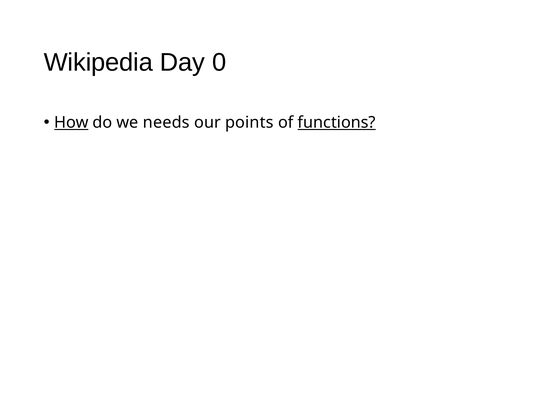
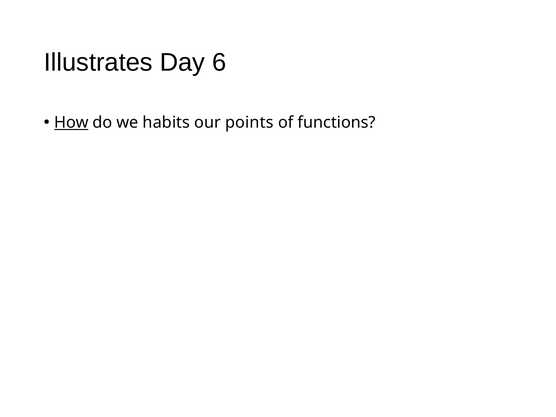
Wikipedia: Wikipedia -> Illustrates
0: 0 -> 6
needs: needs -> habits
functions underline: present -> none
